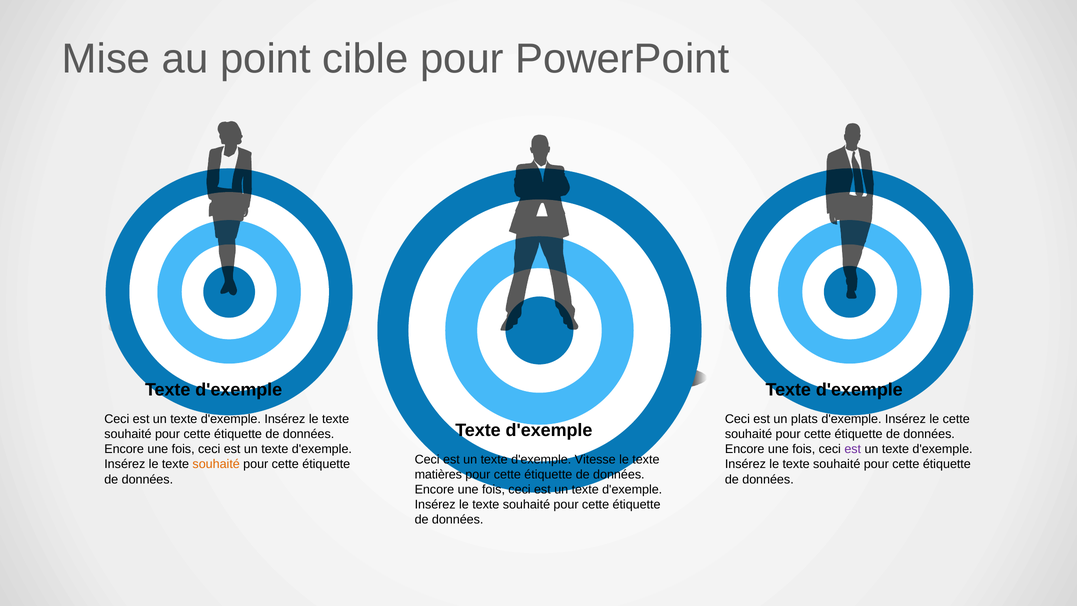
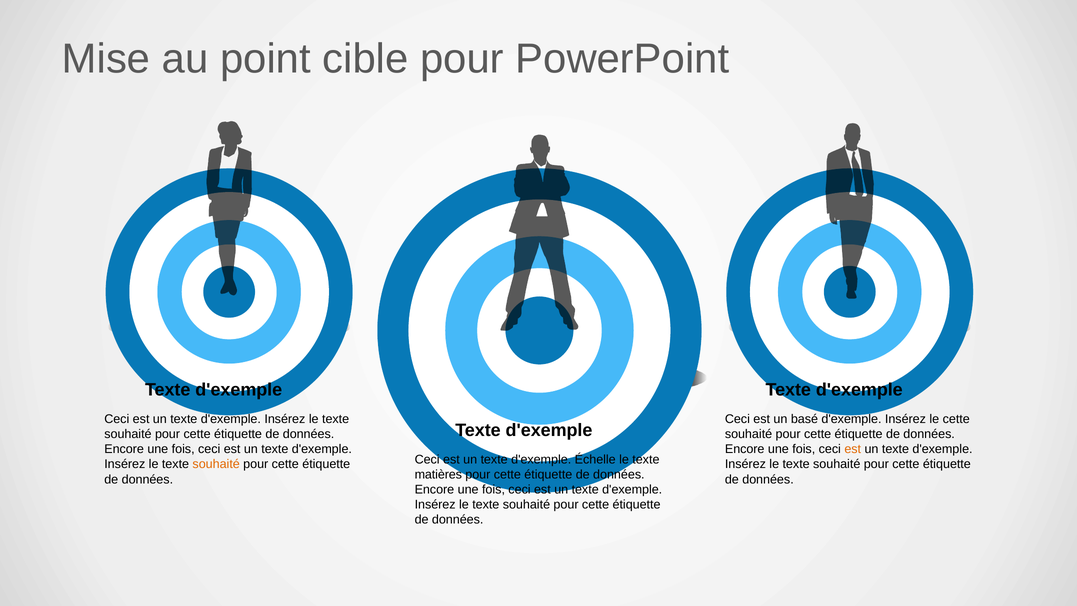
plats: plats -> basé
est at (853, 449) colour: purple -> orange
Vitesse: Vitesse -> Échelle
